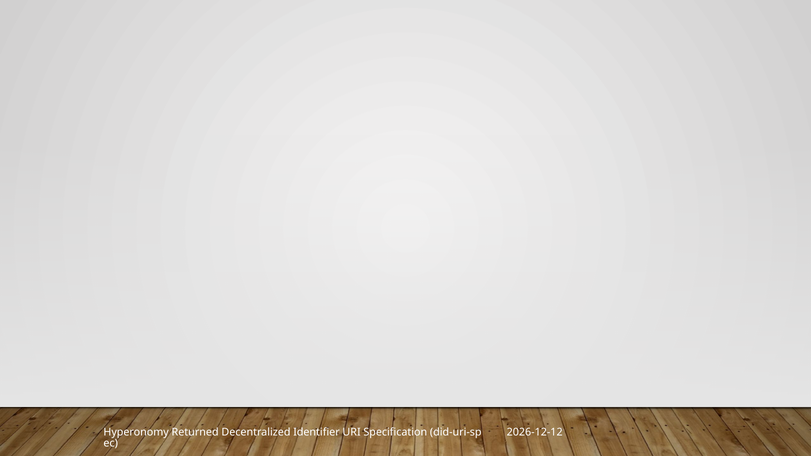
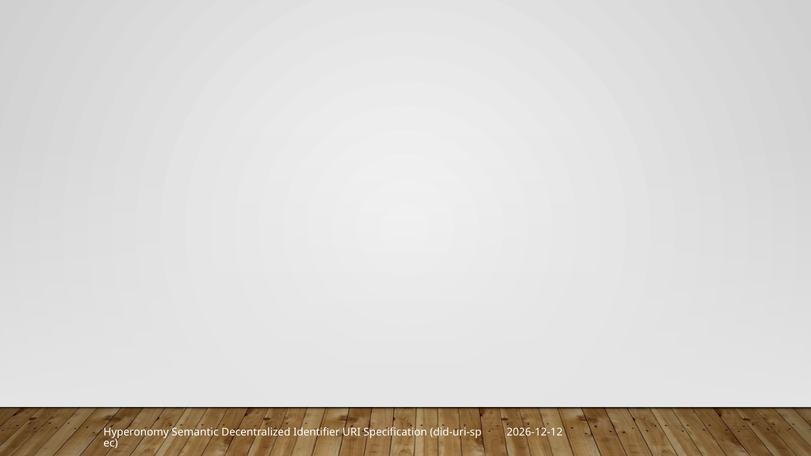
Returned: Returned -> Semantic
